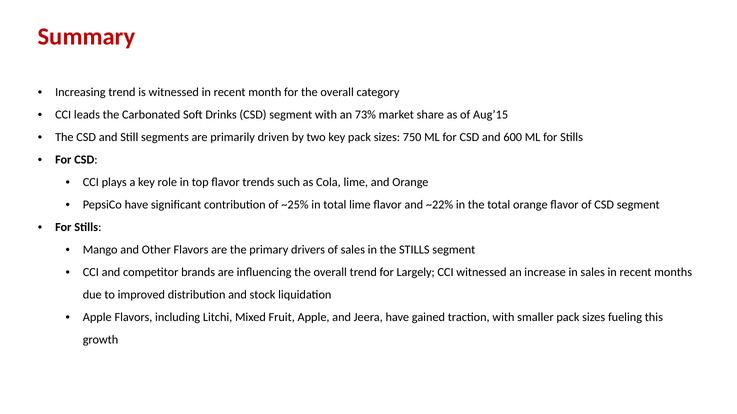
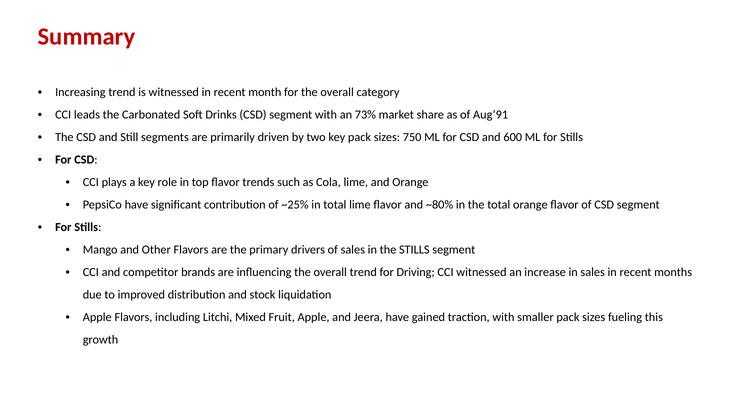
Aug’15: Aug’15 -> Aug’91
~22%: ~22% -> ~80%
Largely: Largely -> Driving
